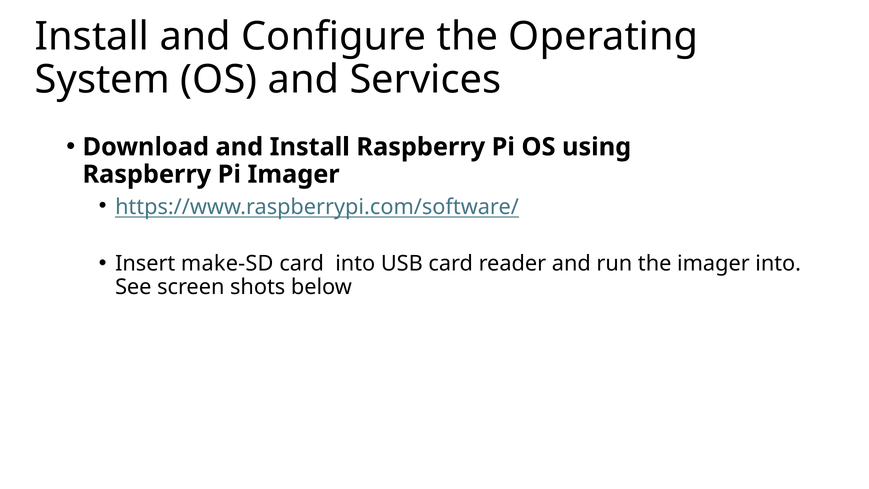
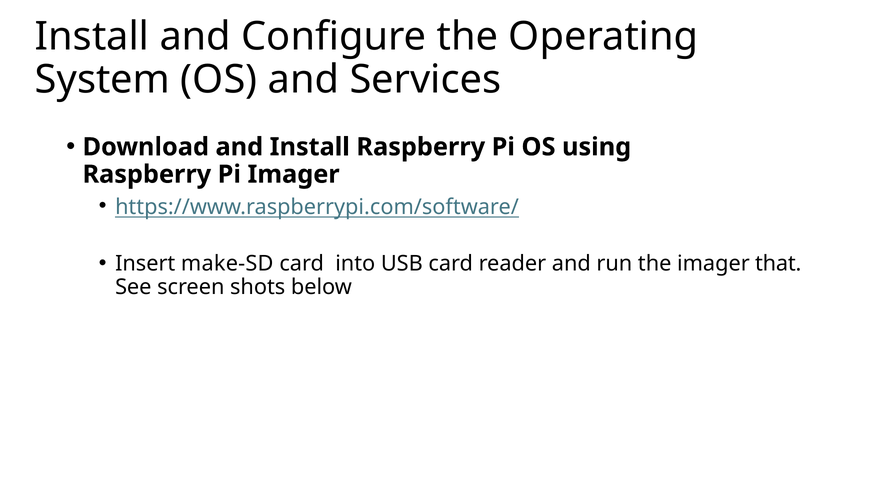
imager into: into -> that
